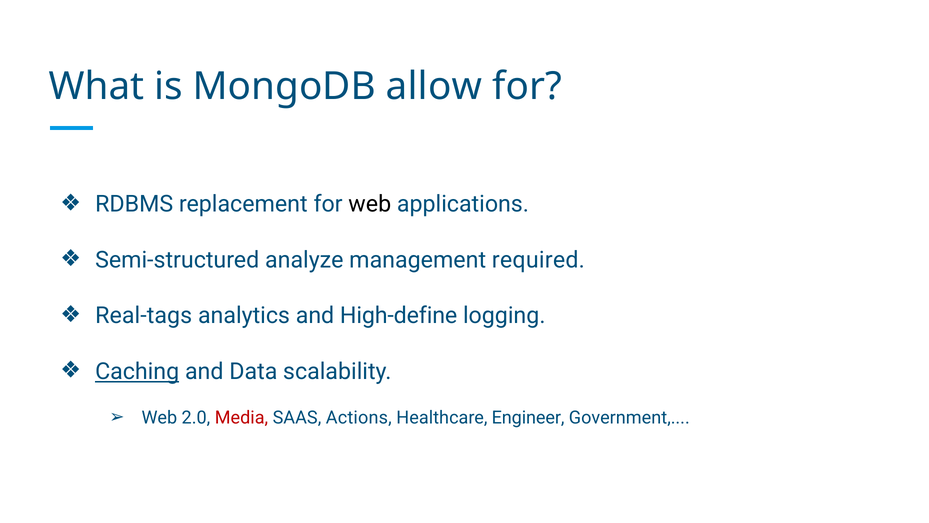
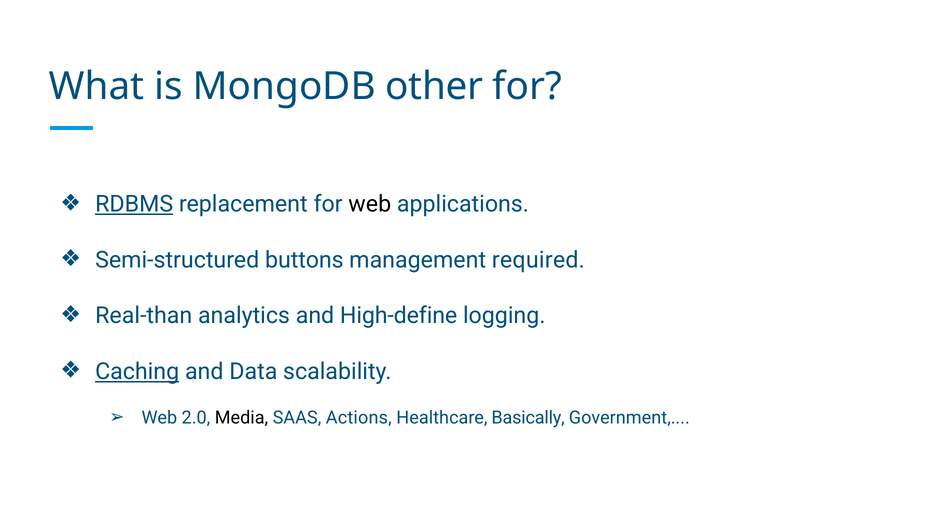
allow: allow -> other
RDBMS underline: none -> present
analyze: analyze -> buttons
Real-tags: Real-tags -> Real-than
Media colour: red -> black
Engineer: Engineer -> Basically
